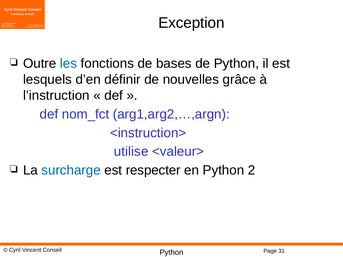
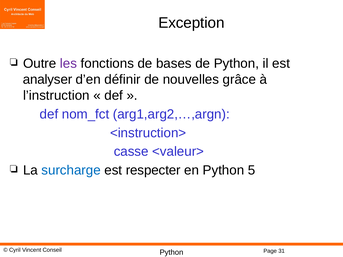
les colour: blue -> purple
lesquels: lesquels -> analyser
utilise: utilise -> casse
2: 2 -> 5
